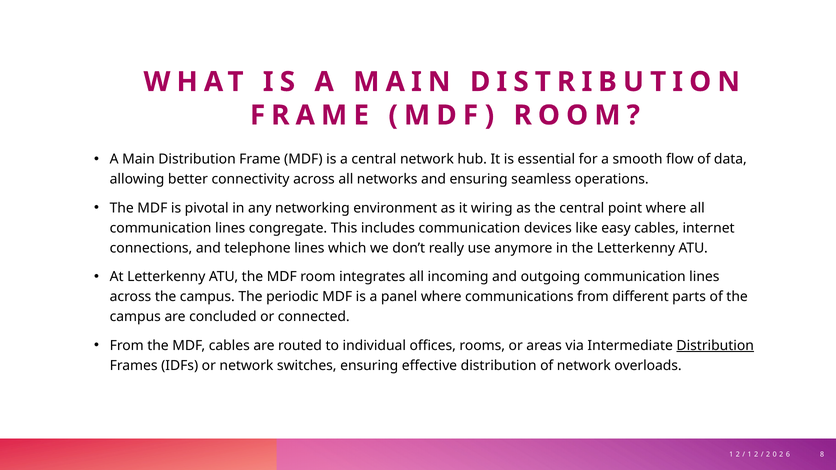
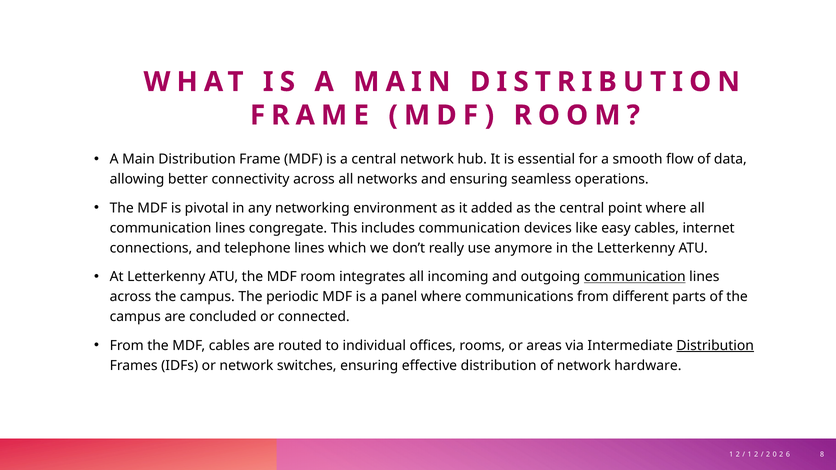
wiring: wiring -> added
communication at (635, 277) underline: none -> present
overloads: overloads -> hardware
